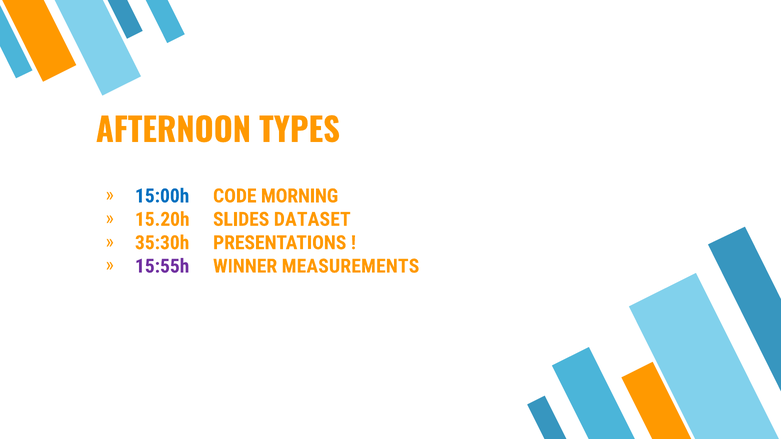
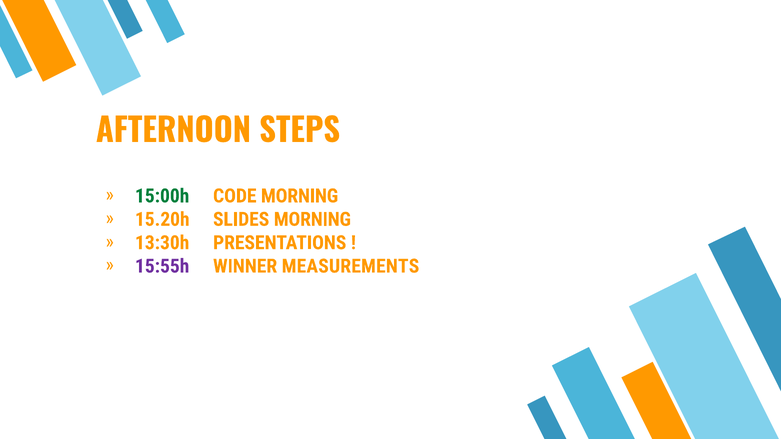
TYPES: TYPES -> STEPS
15:00h colour: blue -> green
SLIDES DATASET: DATASET -> MORNING
35:30h: 35:30h -> 13:30h
